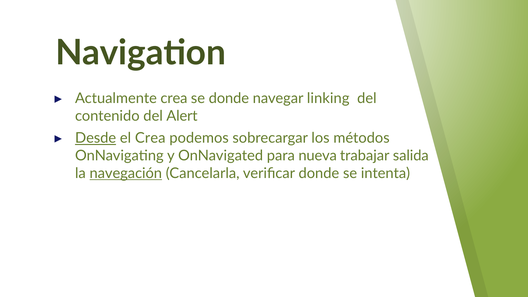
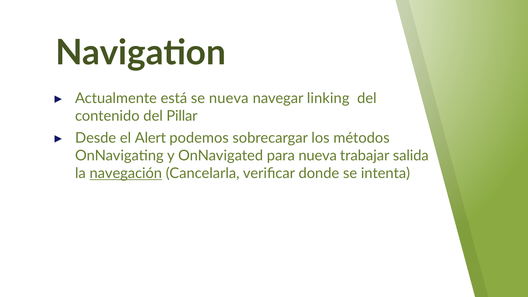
Actualmente crea: crea -> está
se donde: donde -> nueva
Alert: Alert -> Pillar
Desde underline: present -> none
el Crea: Crea -> Alert
